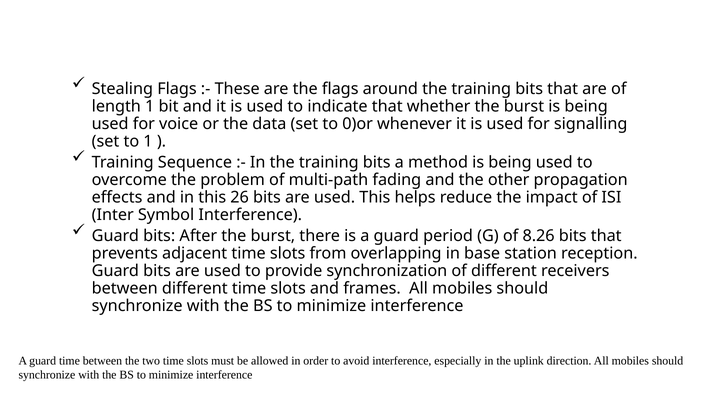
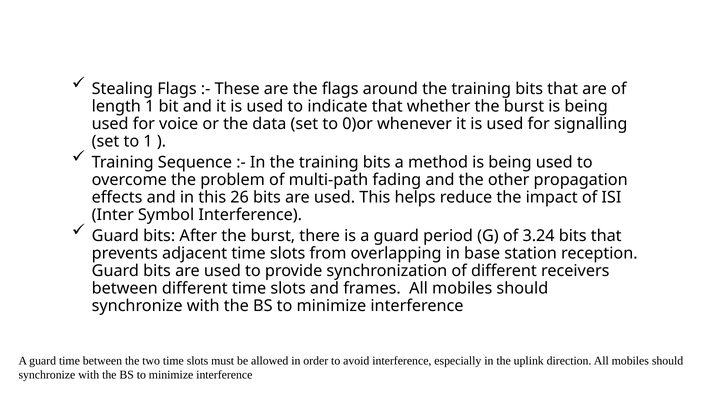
8.26: 8.26 -> 3.24
